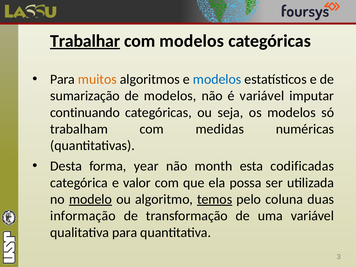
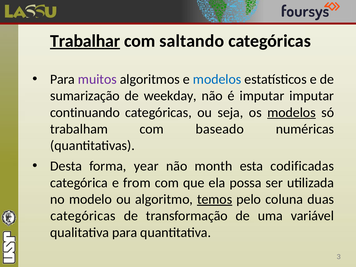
com modelos: modelos -> saltando
muitos colour: orange -> purple
de modelos: modelos -> weekday
é variável: variável -> imputar
modelos at (292, 112) underline: none -> present
medidas: medidas -> baseado
valor: valor -> from
modelo underline: present -> none
informação at (83, 216): informação -> categóricas
